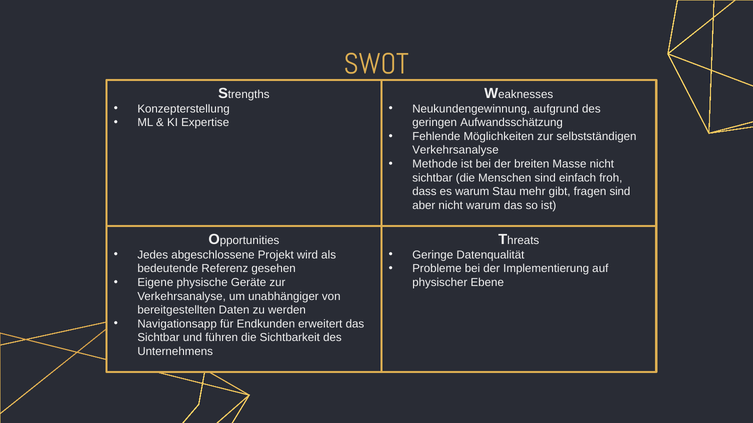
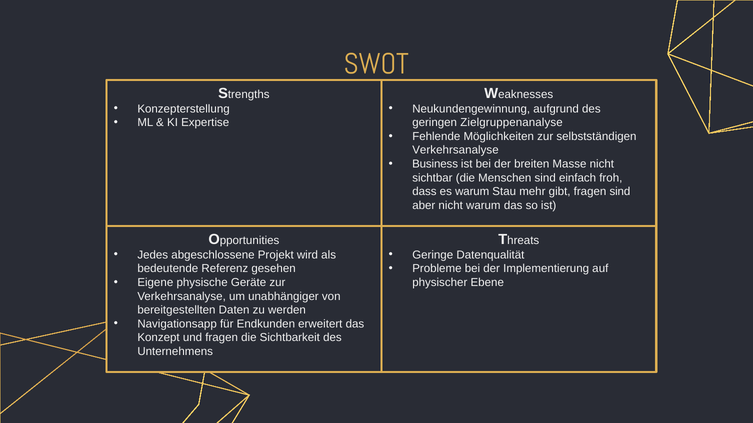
Aufwandsschätzung: Aufwandsschätzung -> Zielgruppenanalyse
Methode: Methode -> Business
Sichtbar at (159, 338): Sichtbar -> Konzept
und führen: führen -> fragen
